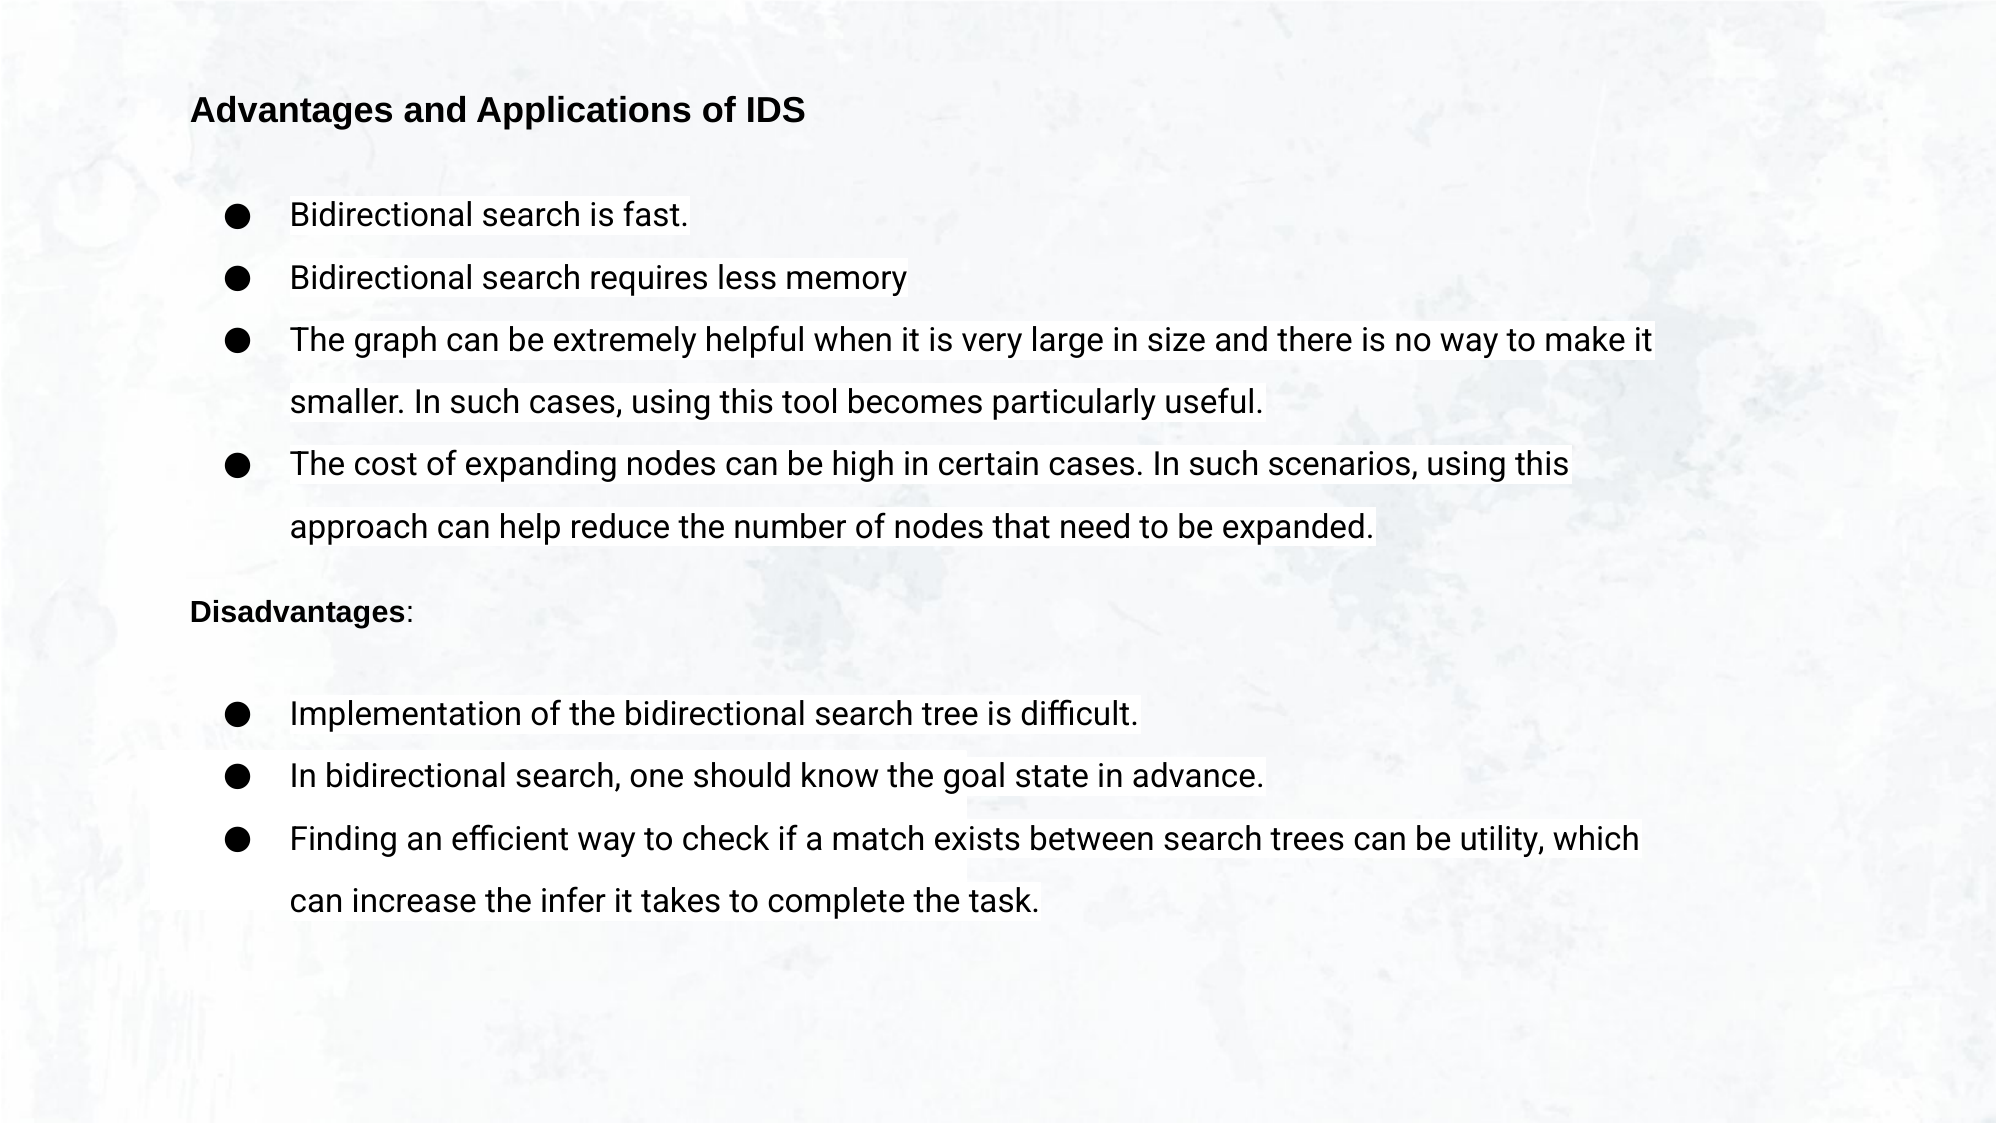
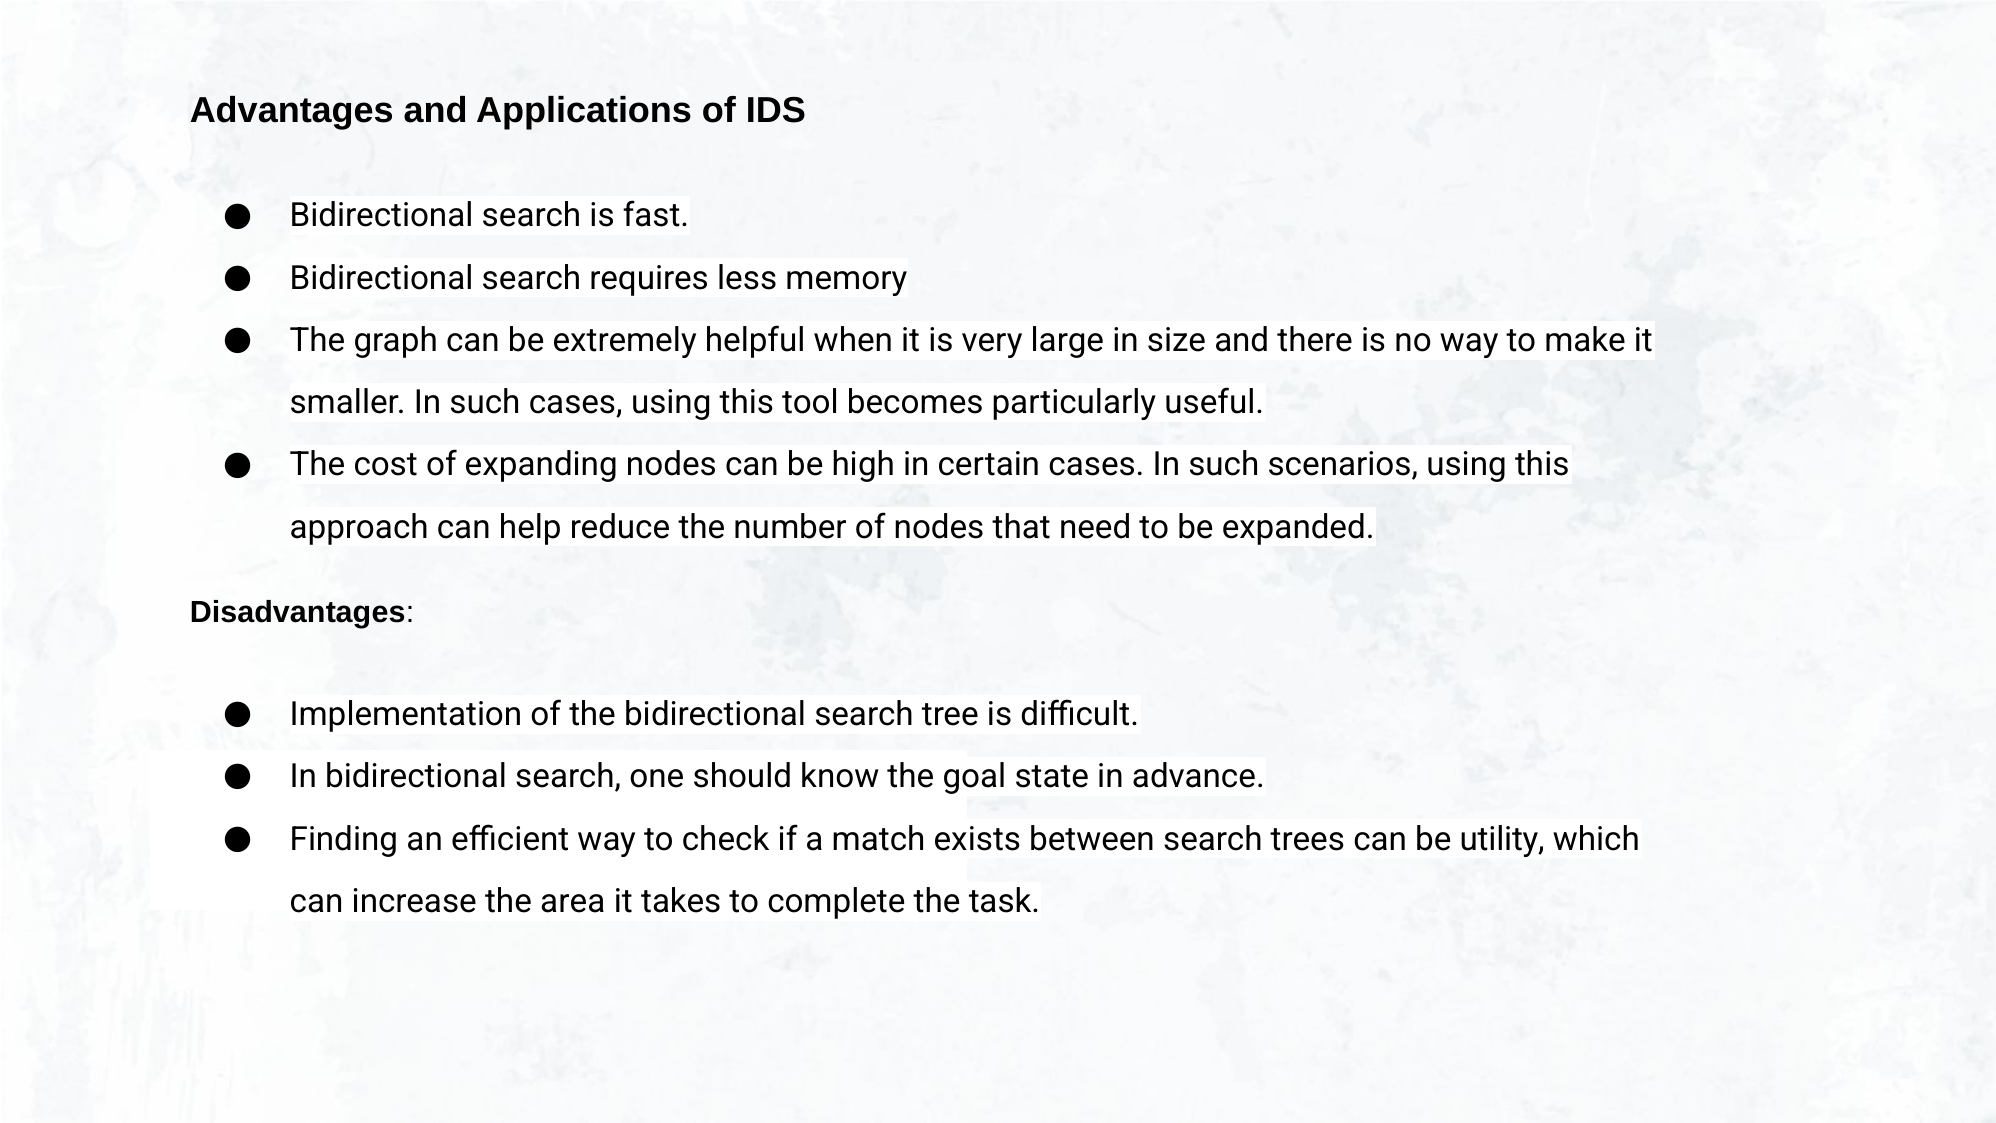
infer: infer -> area
